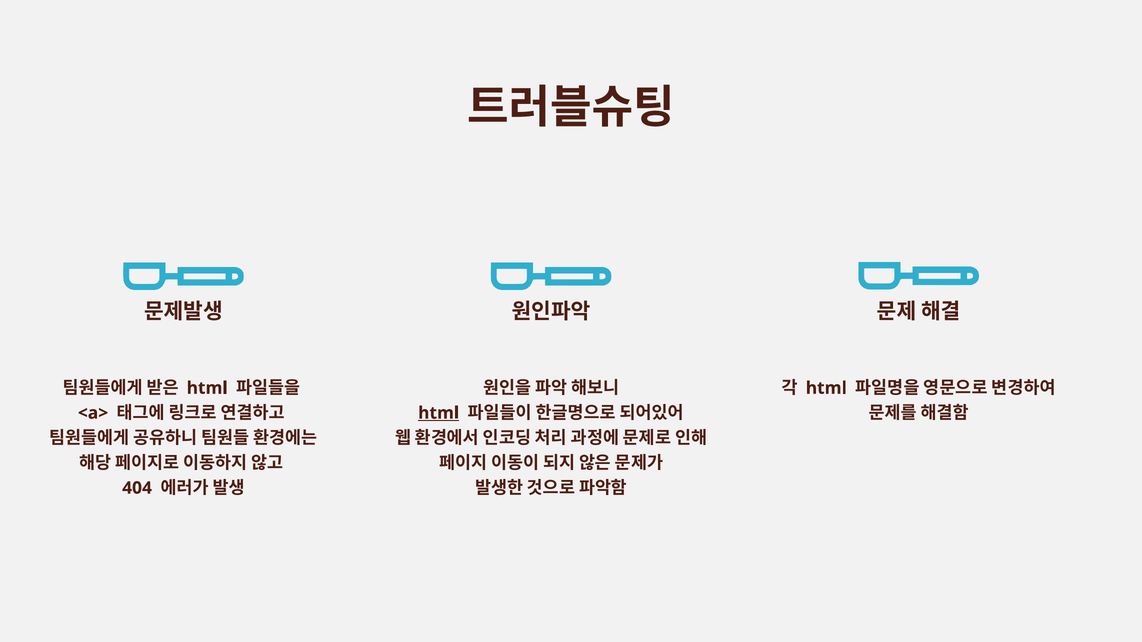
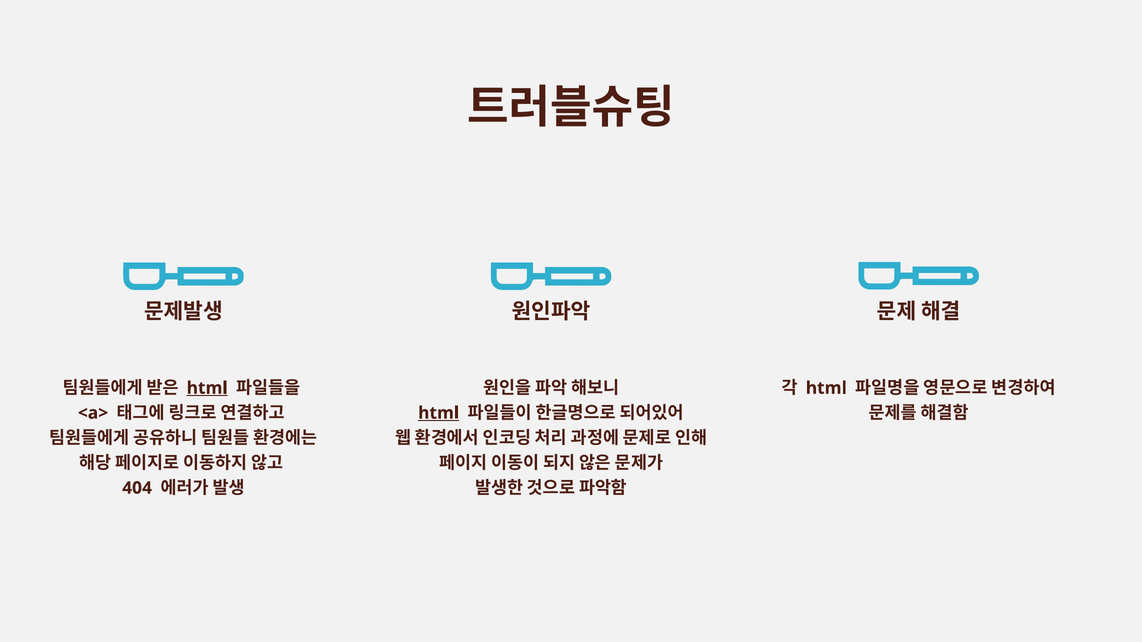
html at (207, 388) underline: none -> present
